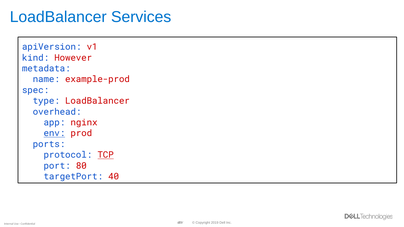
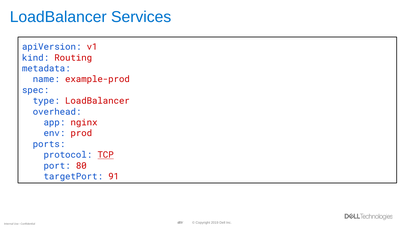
However: However -> Routing
env underline: present -> none
40: 40 -> 91
